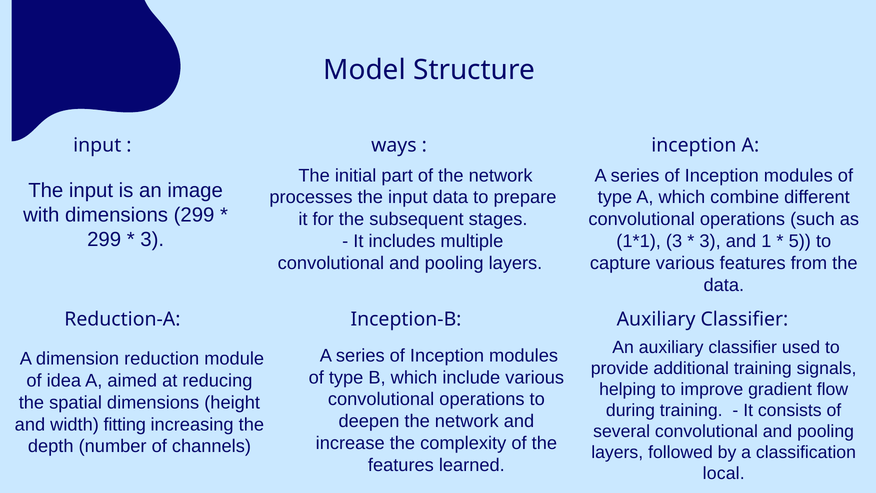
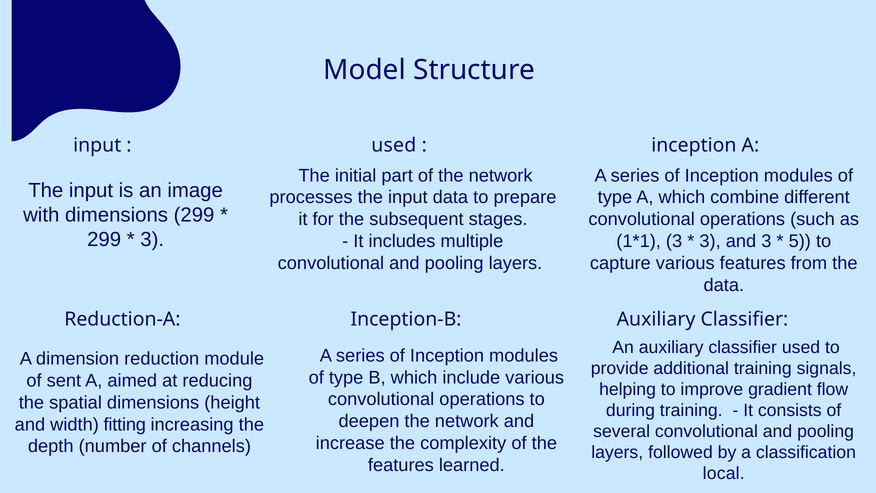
ways at (394, 145): ways -> used
and 1: 1 -> 3
idea: idea -> sent
